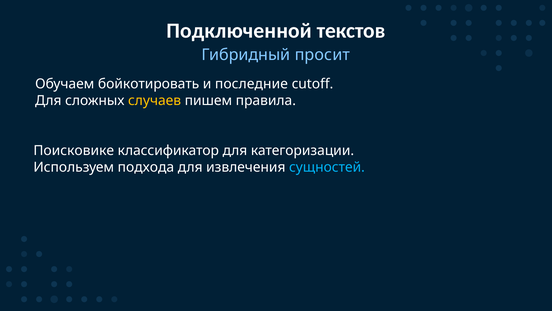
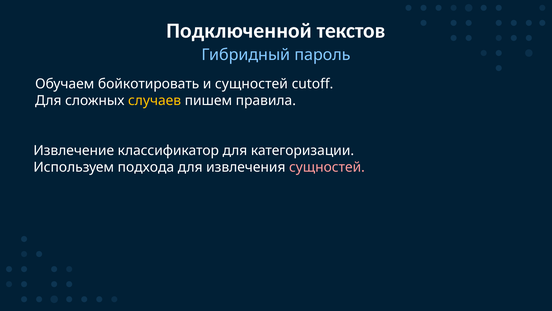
просит: просит -> пароль
и последние: последние -> сущностей
Поисковике: Поисковике -> Извлечение
сущностей at (327, 167) colour: light blue -> pink
